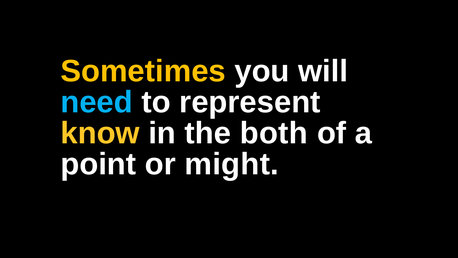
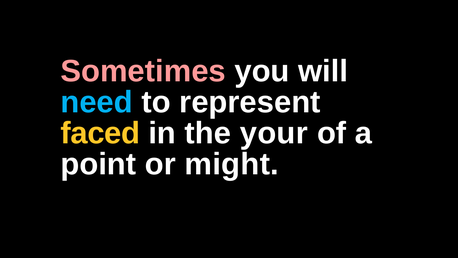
Sometimes colour: yellow -> pink
know: know -> faced
both: both -> your
